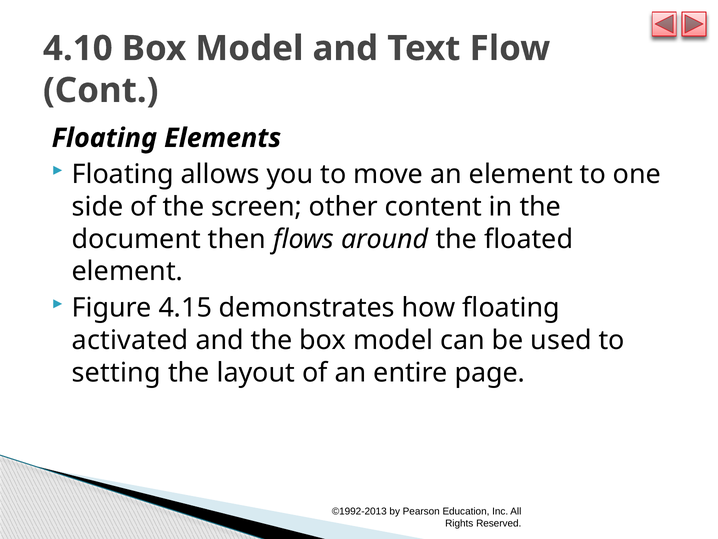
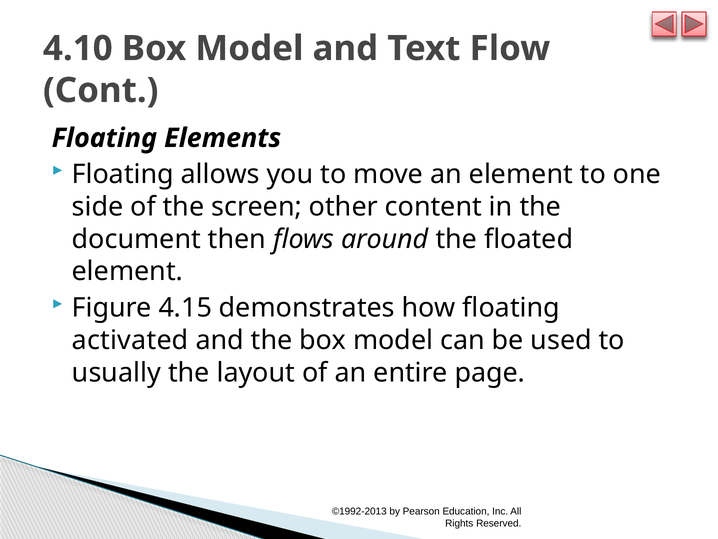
setting: setting -> usually
